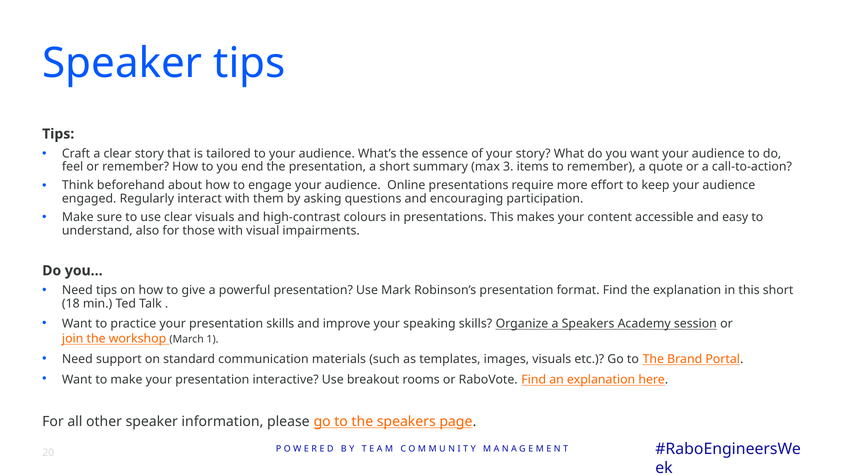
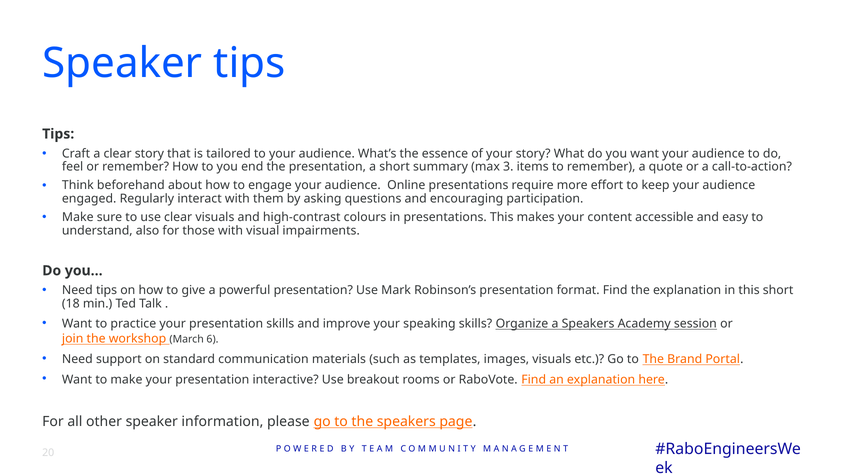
1: 1 -> 6
